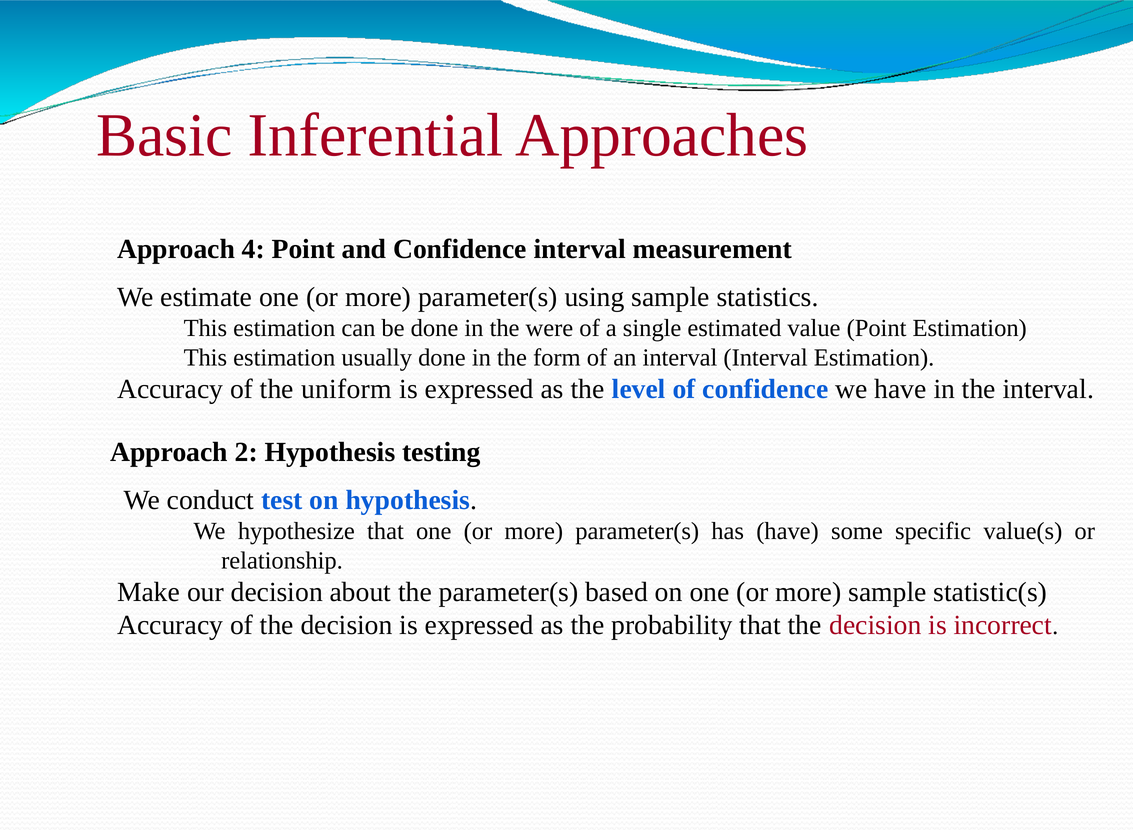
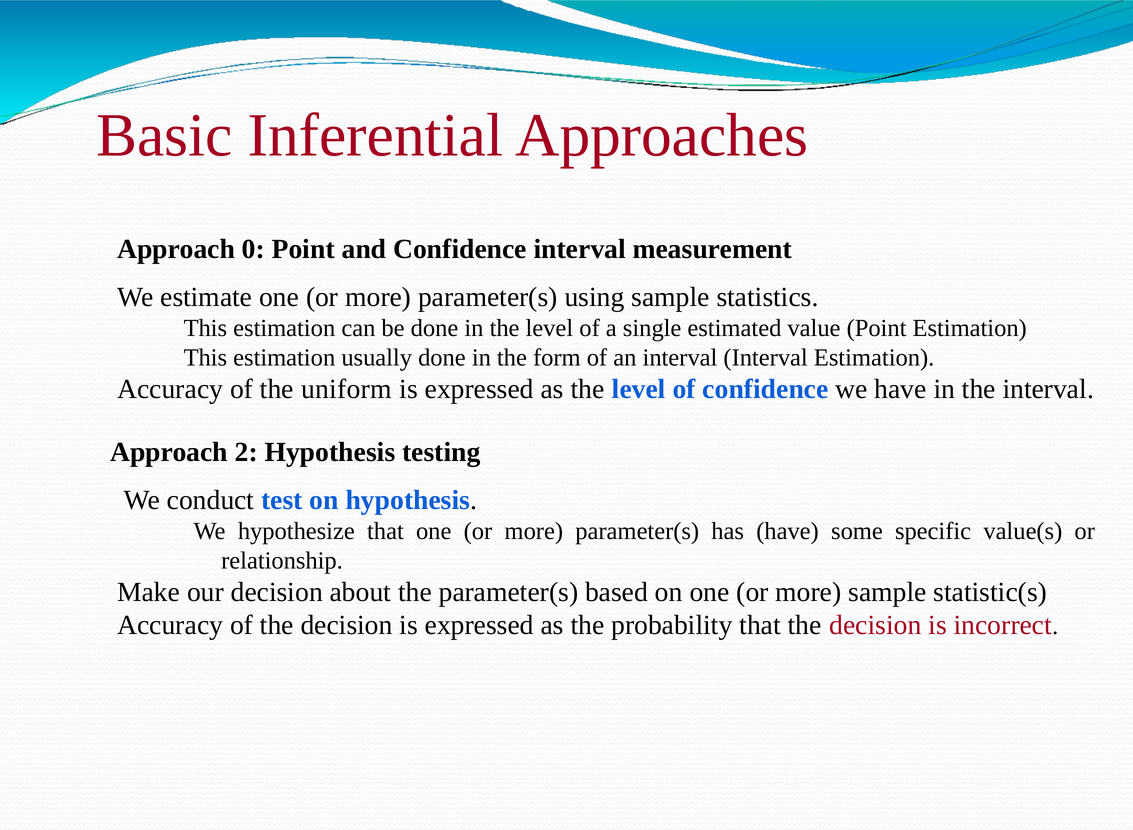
4: 4 -> 0
in the were: were -> level
